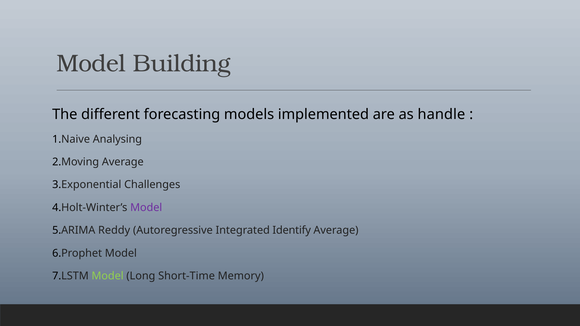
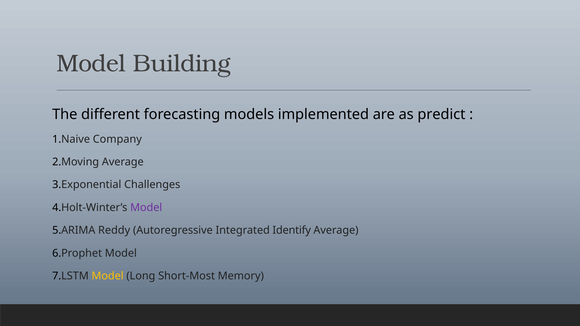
handle: handle -> predict
Analysing: Analysing -> Company
Model at (108, 276) colour: light green -> yellow
Short-Time: Short-Time -> Short-Most
